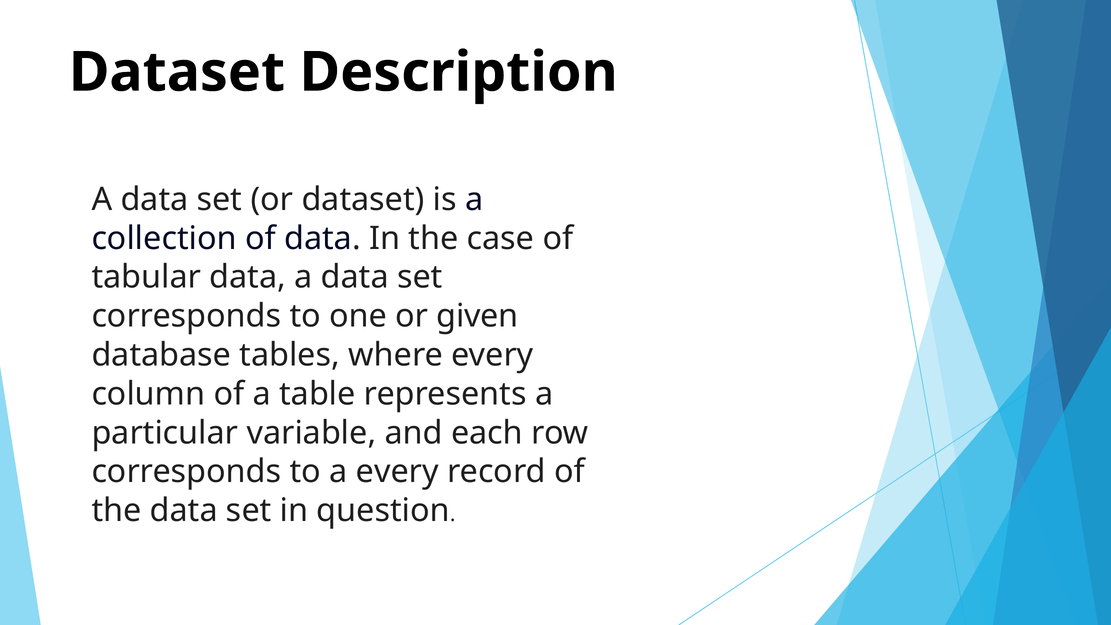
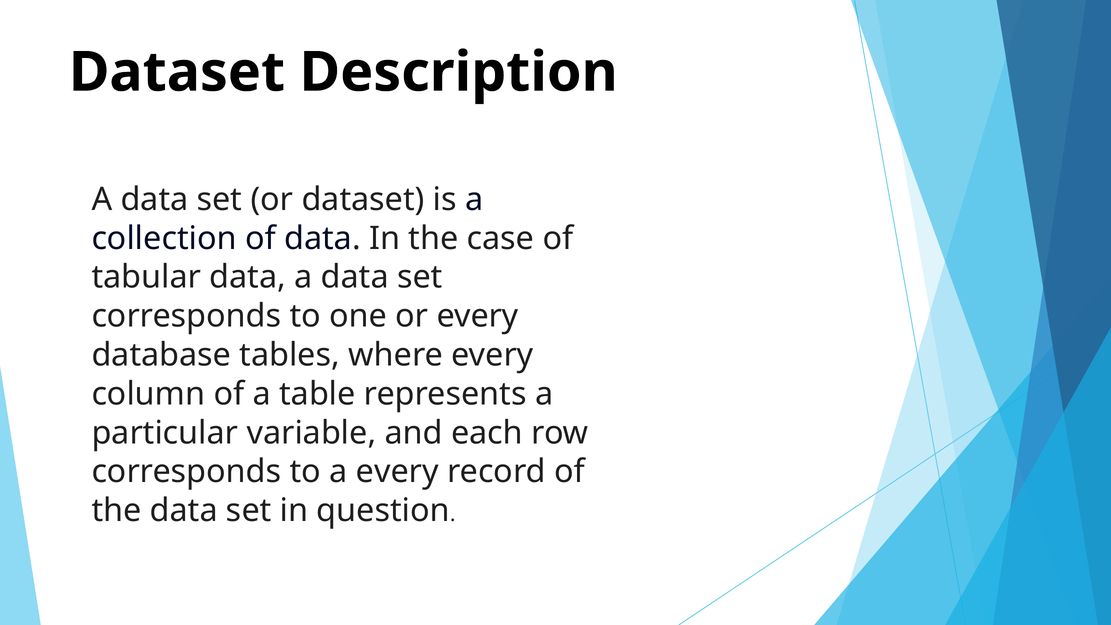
or given: given -> every
